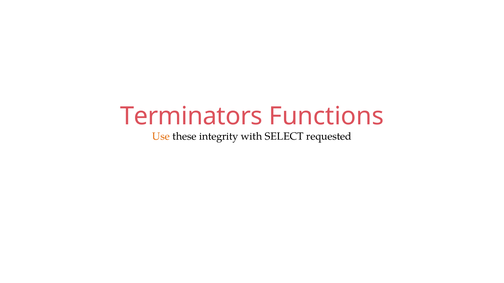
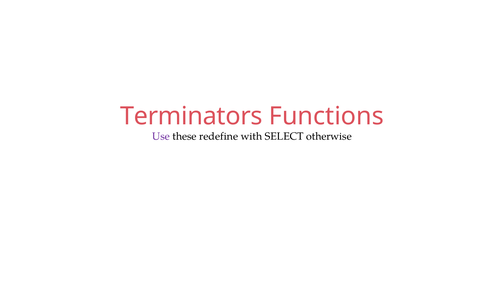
Use colour: orange -> purple
integrity: integrity -> redefine
requested: requested -> otherwise
